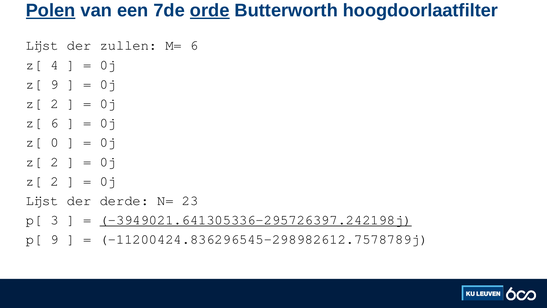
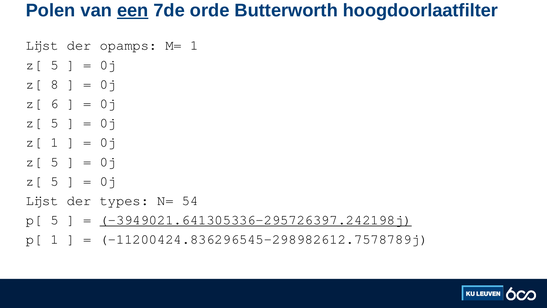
Polen underline: present -> none
een underline: none -> present
orde underline: present -> none
zullen: zullen -> opamps
M= 6: 6 -> 1
4 at (55, 65): 4 -> 5
z[ 9: 9 -> 8
2 at (55, 104): 2 -> 6
6 at (55, 123): 6 -> 5
z[ 0: 0 -> 1
2 at (55, 162): 2 -> 5
2 at (55, 181): 2 -> 5
derde: derde -> types
23: 23 -> 54
p[ 3: 3 -> 5
p[ 9: 9 -> 1
